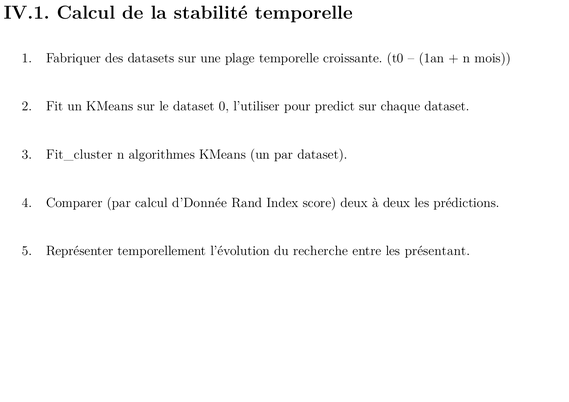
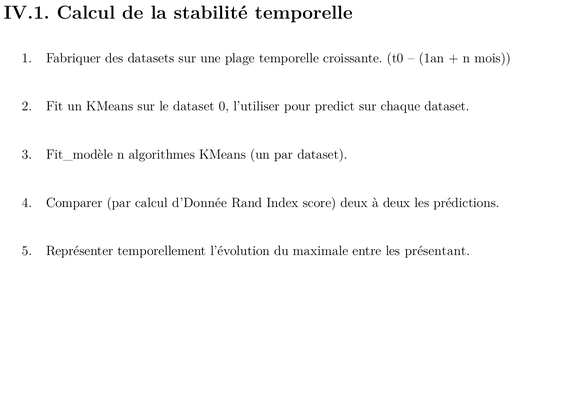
Fit_cluster: Fit_cluster -> Fit_modèle
recherche: recherche -> maximale
